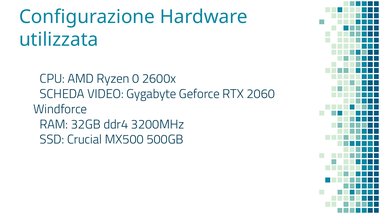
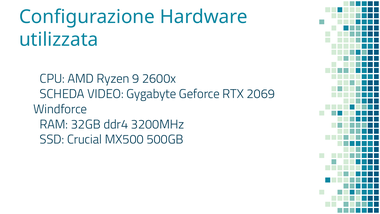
0: 0 -> 9
2060: 2060 -> 2069
